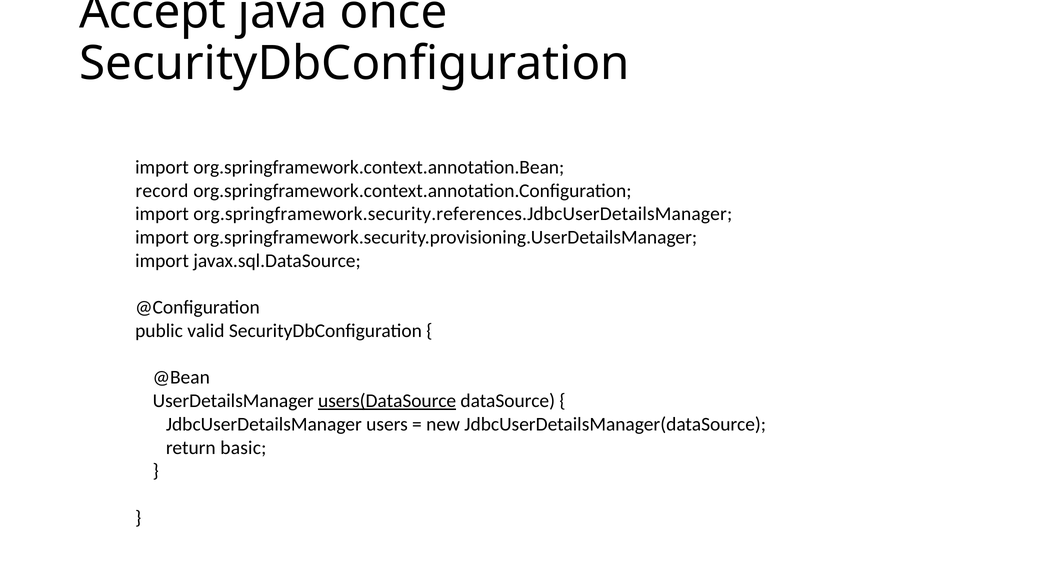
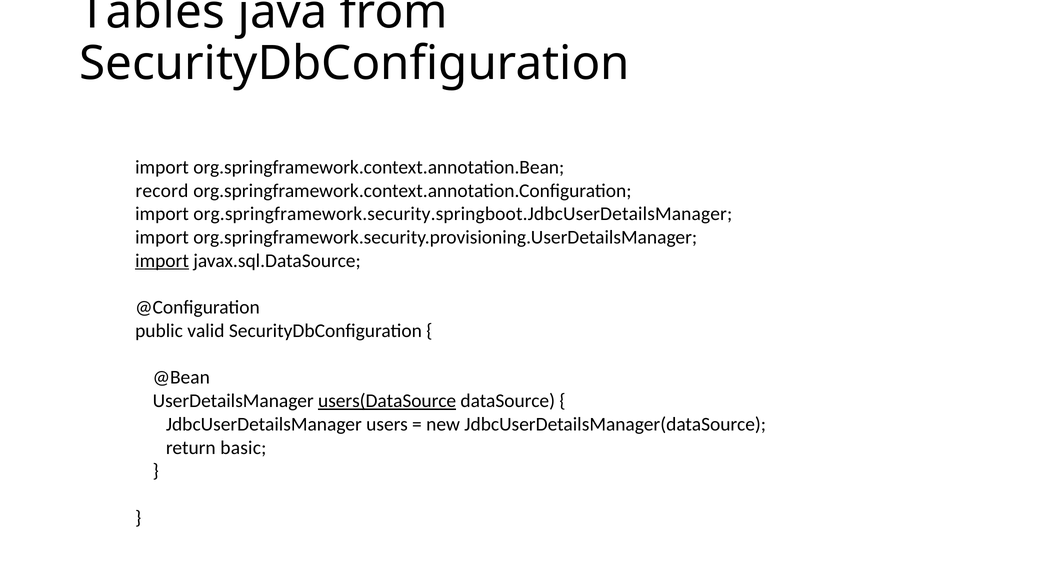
Accept: Accept -> Tables
once: once -> from
org.springframework.security.references.JdbcUserDetailsManager: org.springframework.security.references.JdbcUserDetailsManager -> org.springframework.security.springboot.JdbcUserDetailsManager
import at (162, 261) underline: none -> present
